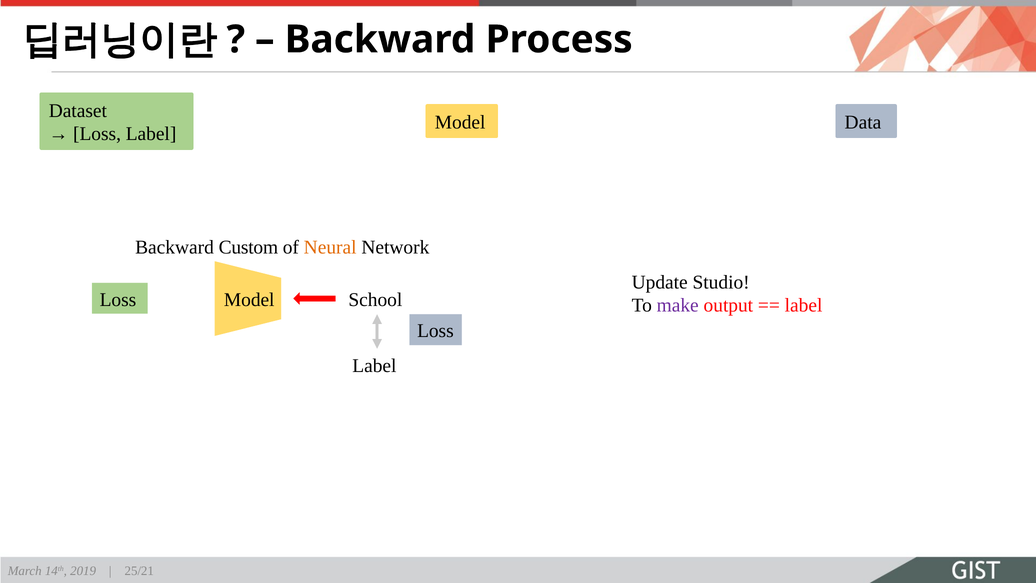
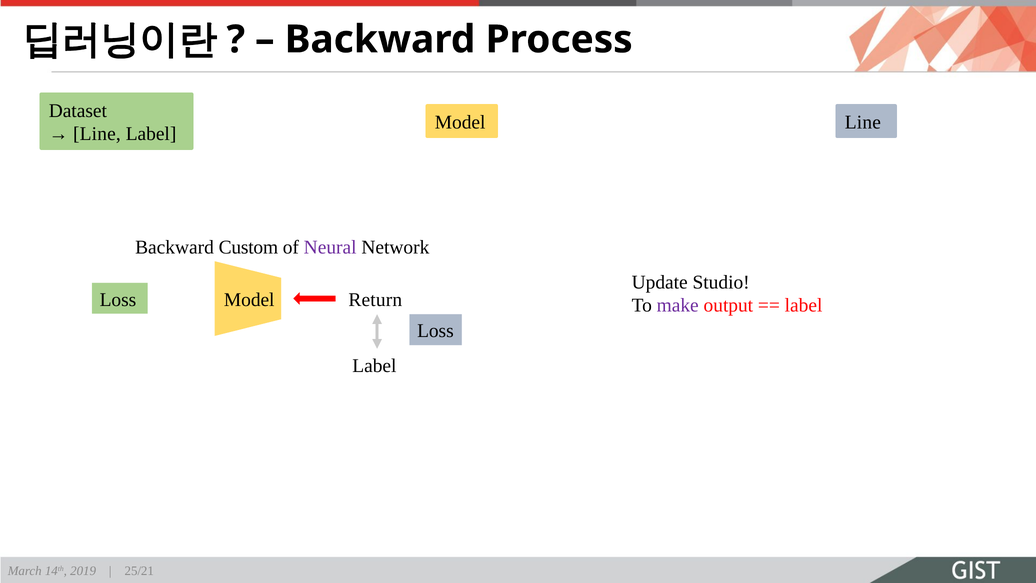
Model Data: Data -> Line
Loss at (97, 134): Loss -> Line
Neural colour: orange -> purple
School: School -> Return
